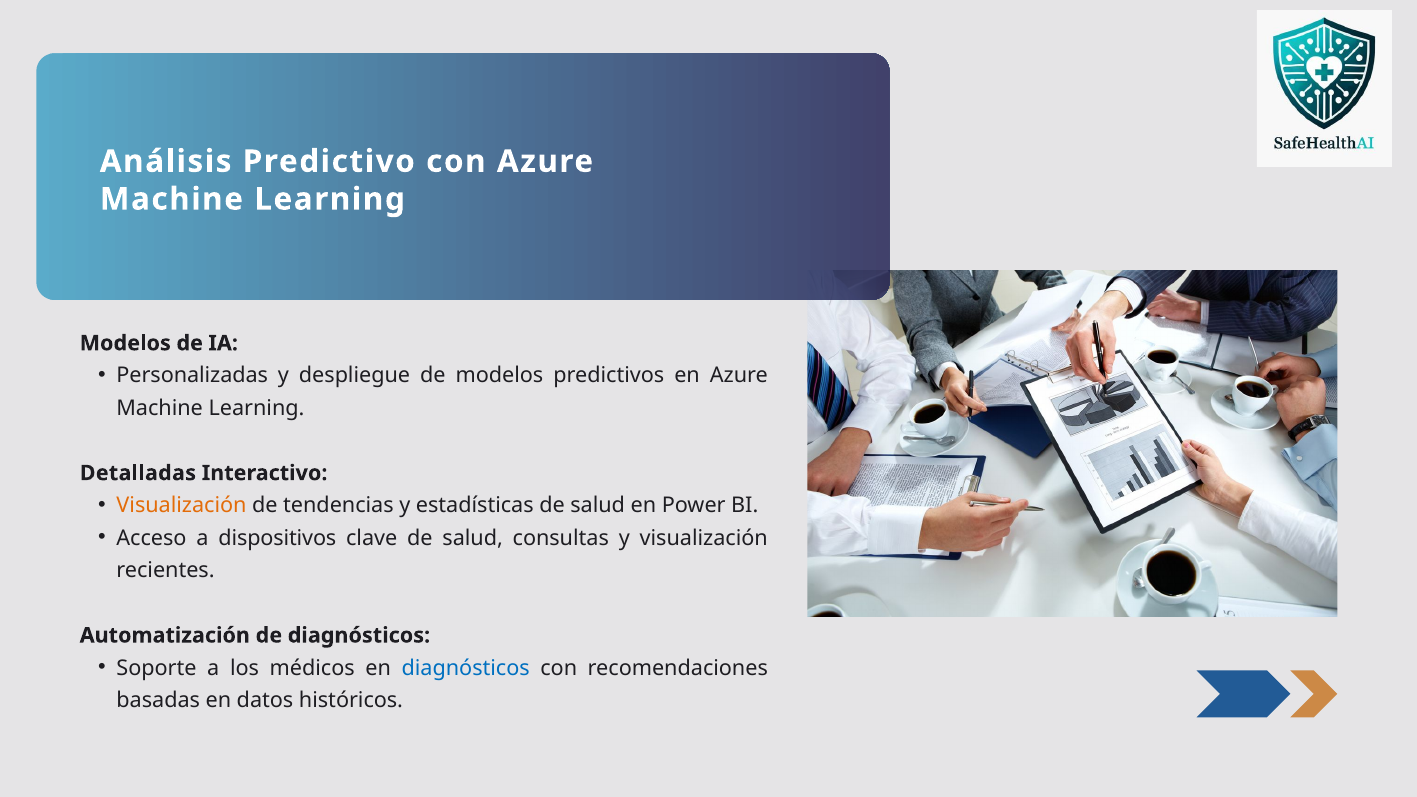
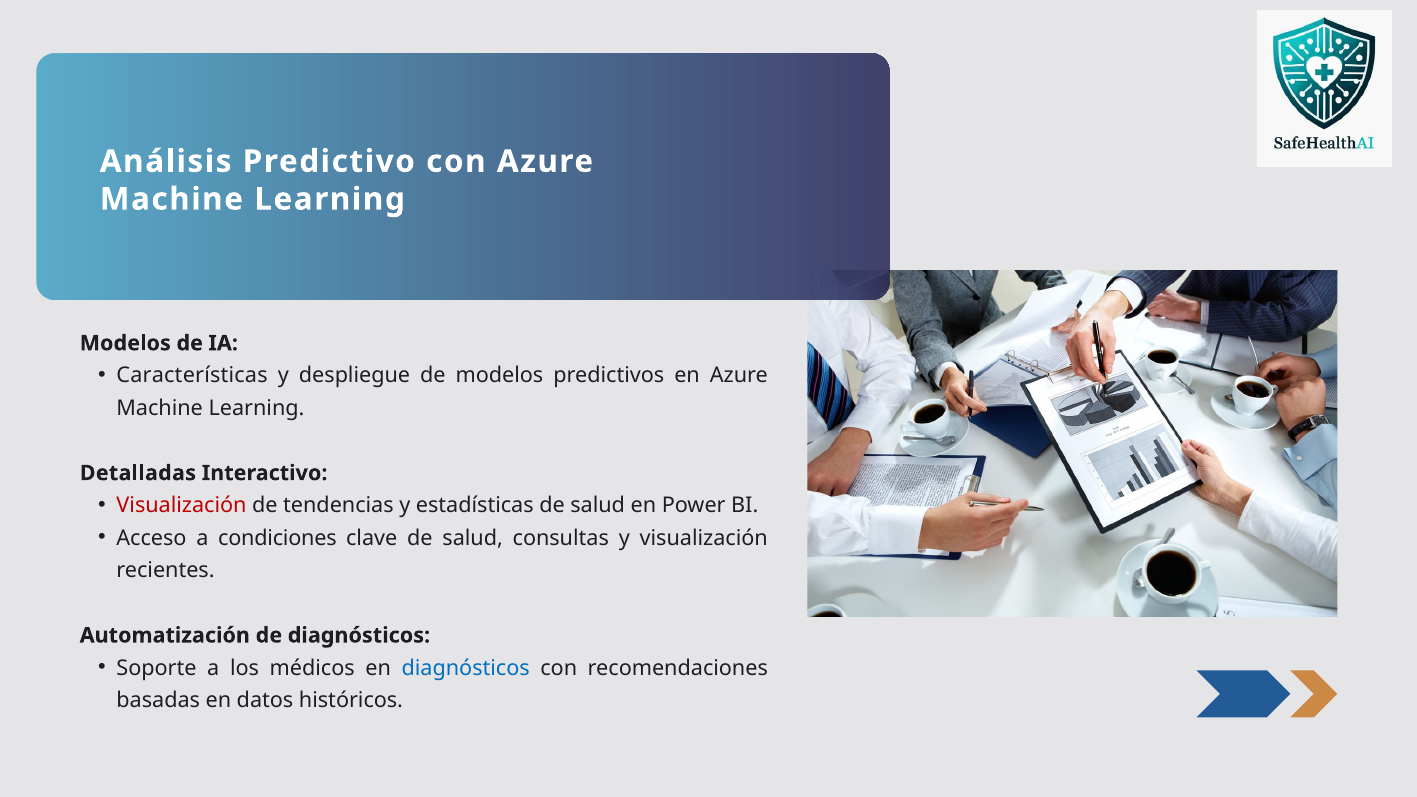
Personalizadas: Personalizadas -> Características
Visualización at (182, 506) colour: orange -> red
dispositivos: dispositivos -> condiciones
